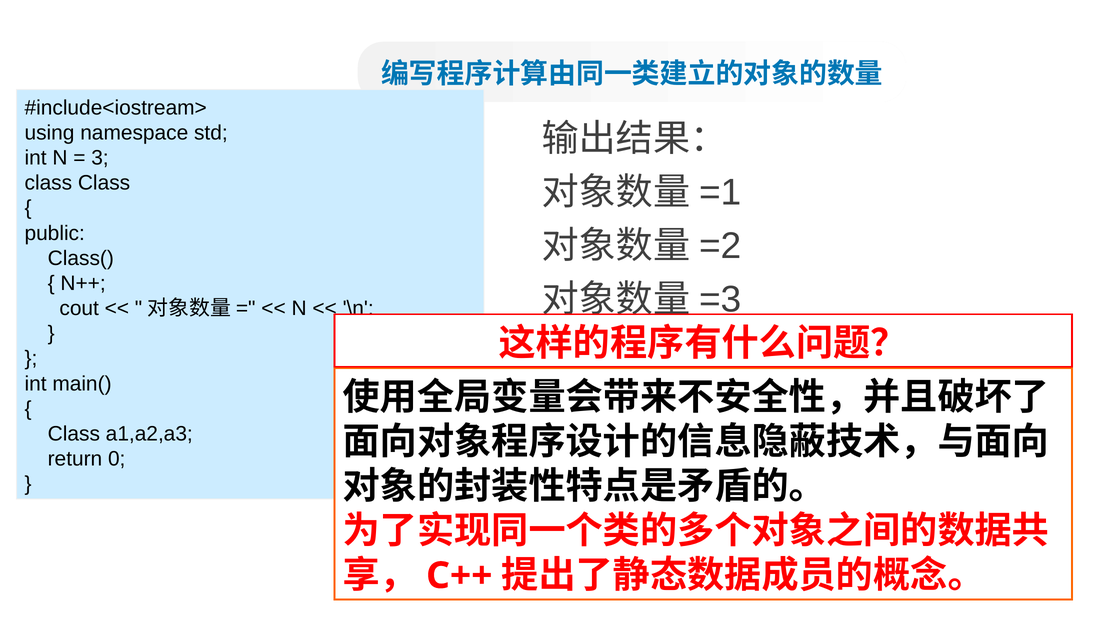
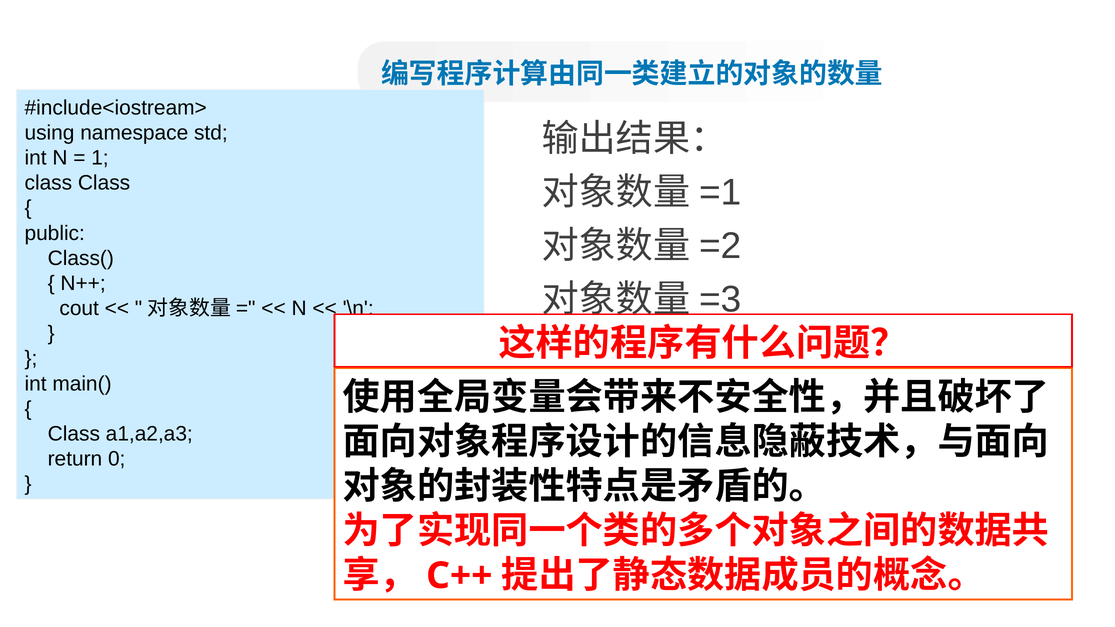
3: 3 -> 1
